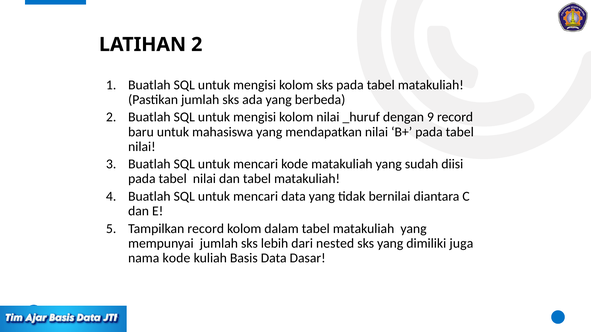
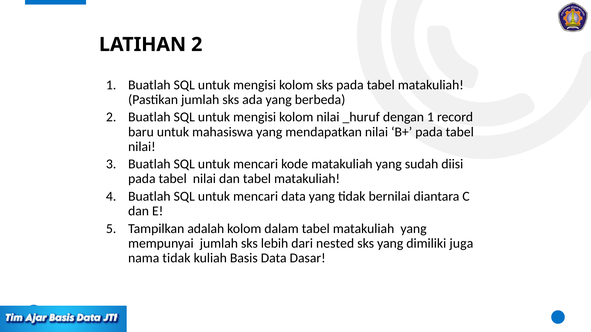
dengan 9: 9 -> 1
Tampilkan record: record -> adalah
nama kode: kode -> tidak
